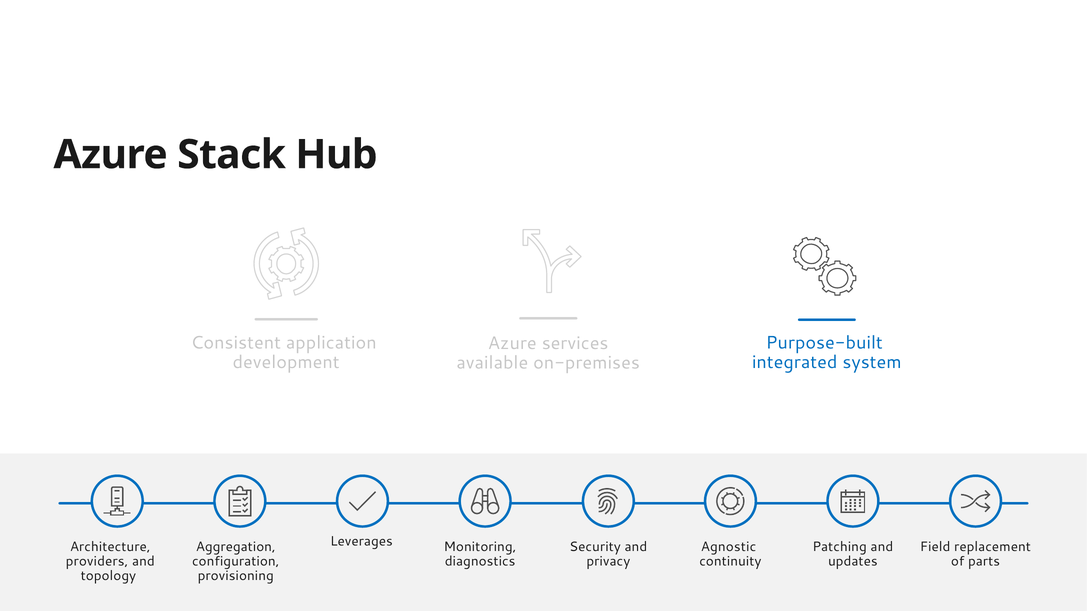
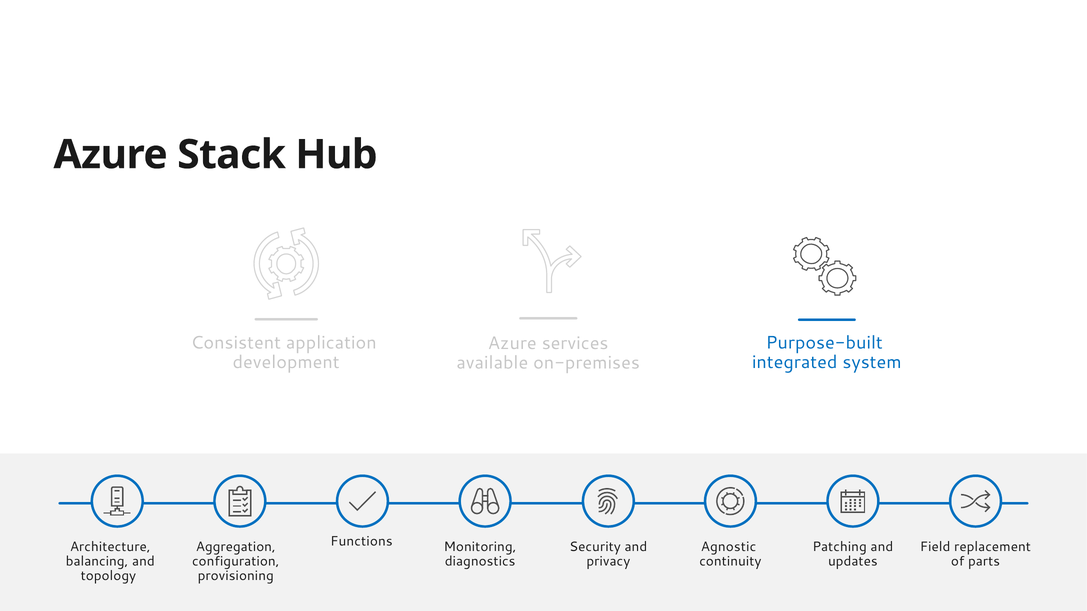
Leverages: Leverages -> Functions
providers: providers -> balancing
